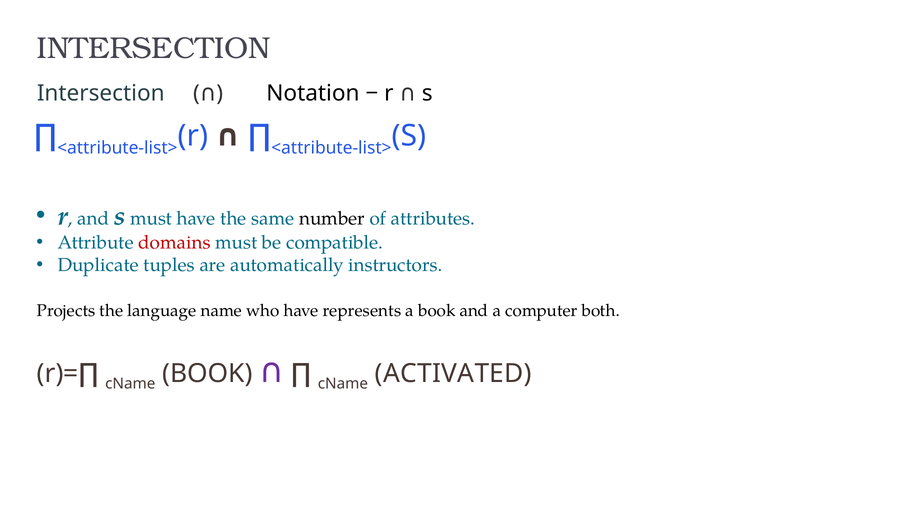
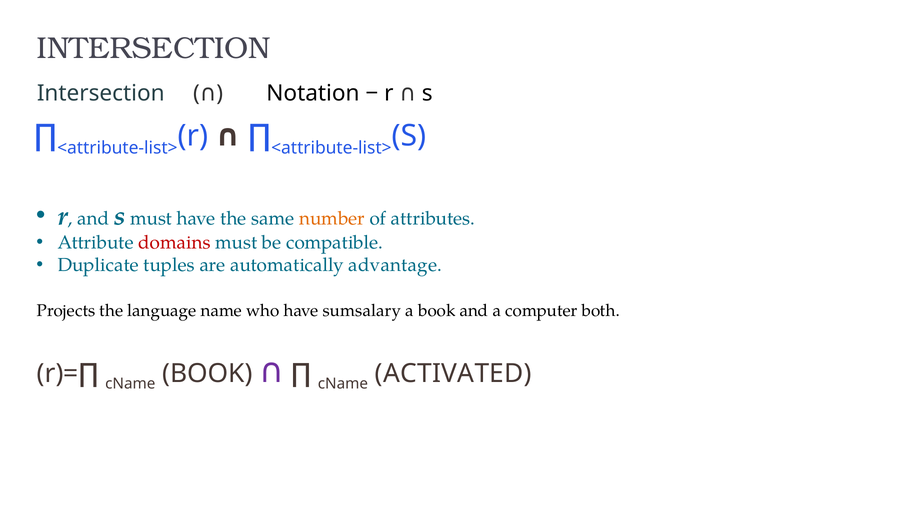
number colour: black -> orange
instructors: instructors -> advantage
represents: represents -> sumsalary
